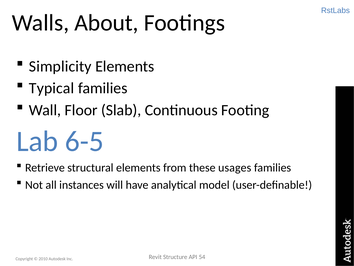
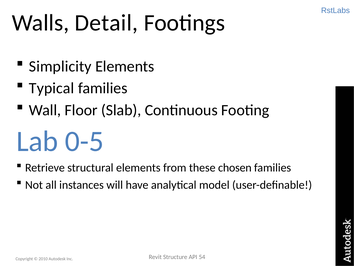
About: About -> Detail
6-5: 6-5 -> 0-5
usages: usages -> chosen
